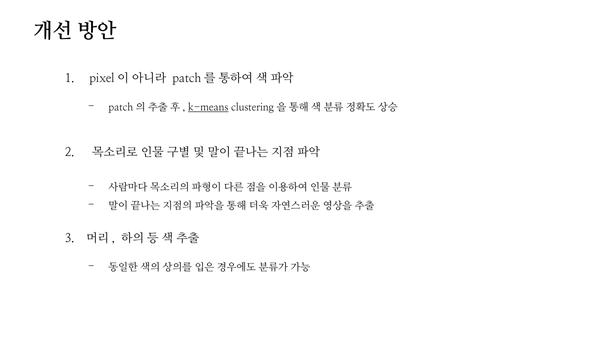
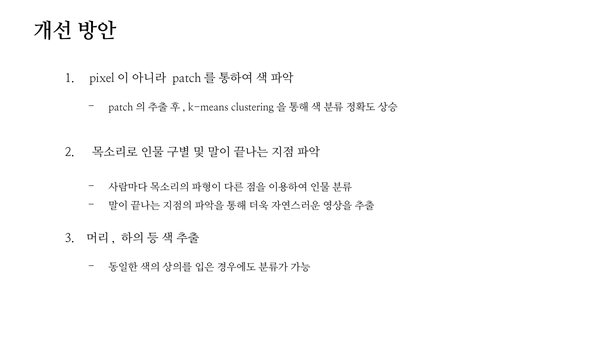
k-means underline: present -> none
